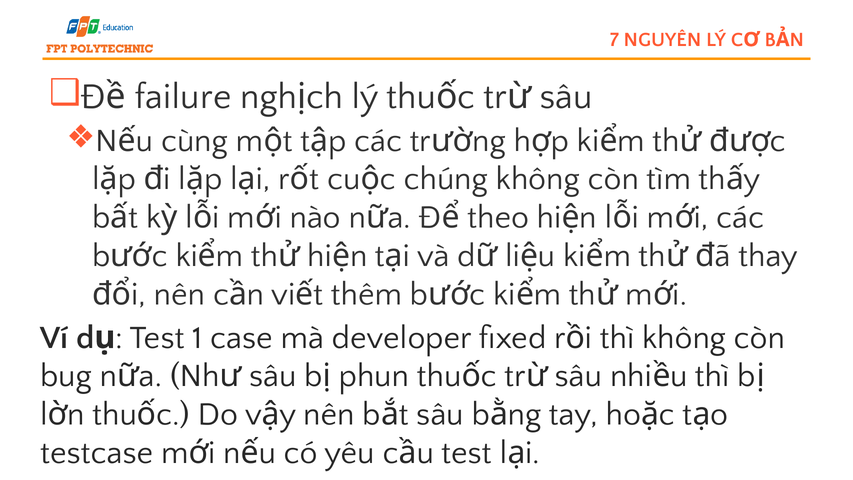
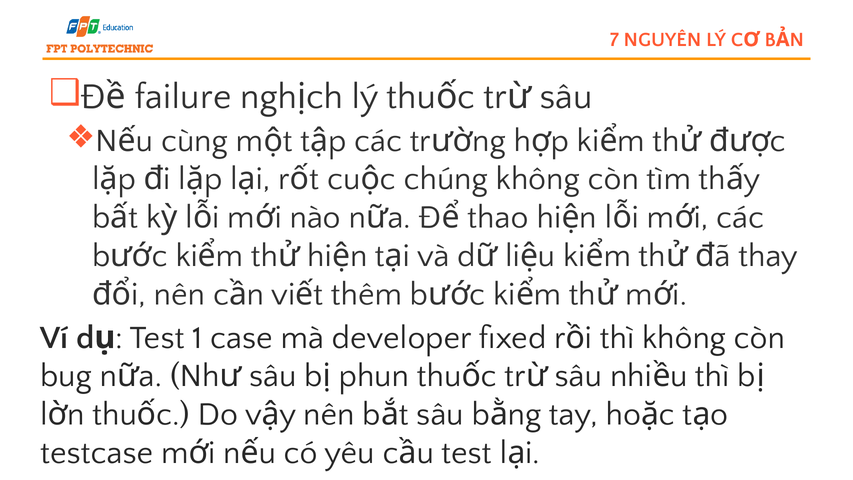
theo: theo -> thao
